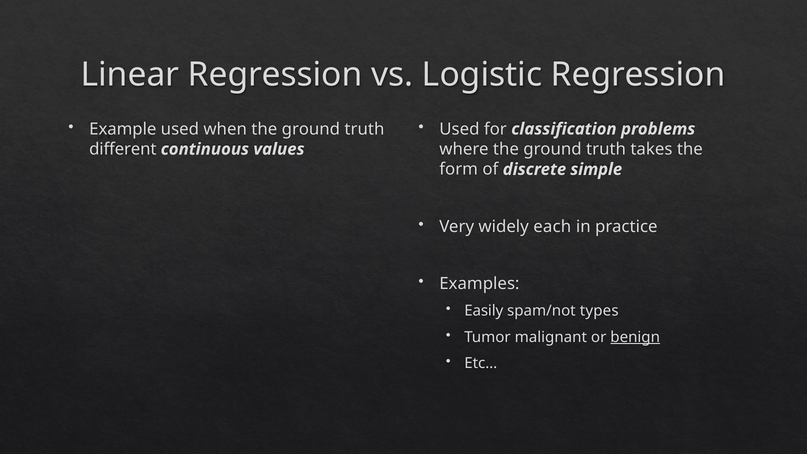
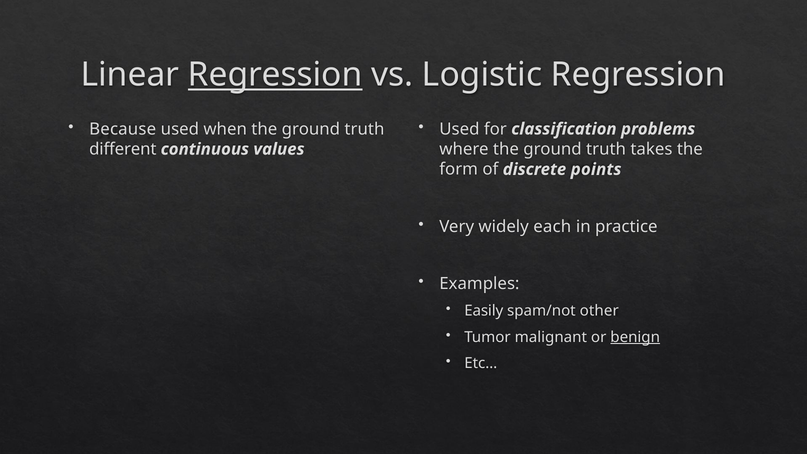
Regression at (275, 75) underline: none -> present
Example: Example -> Because
simple: simple -> points
types: types -> other
